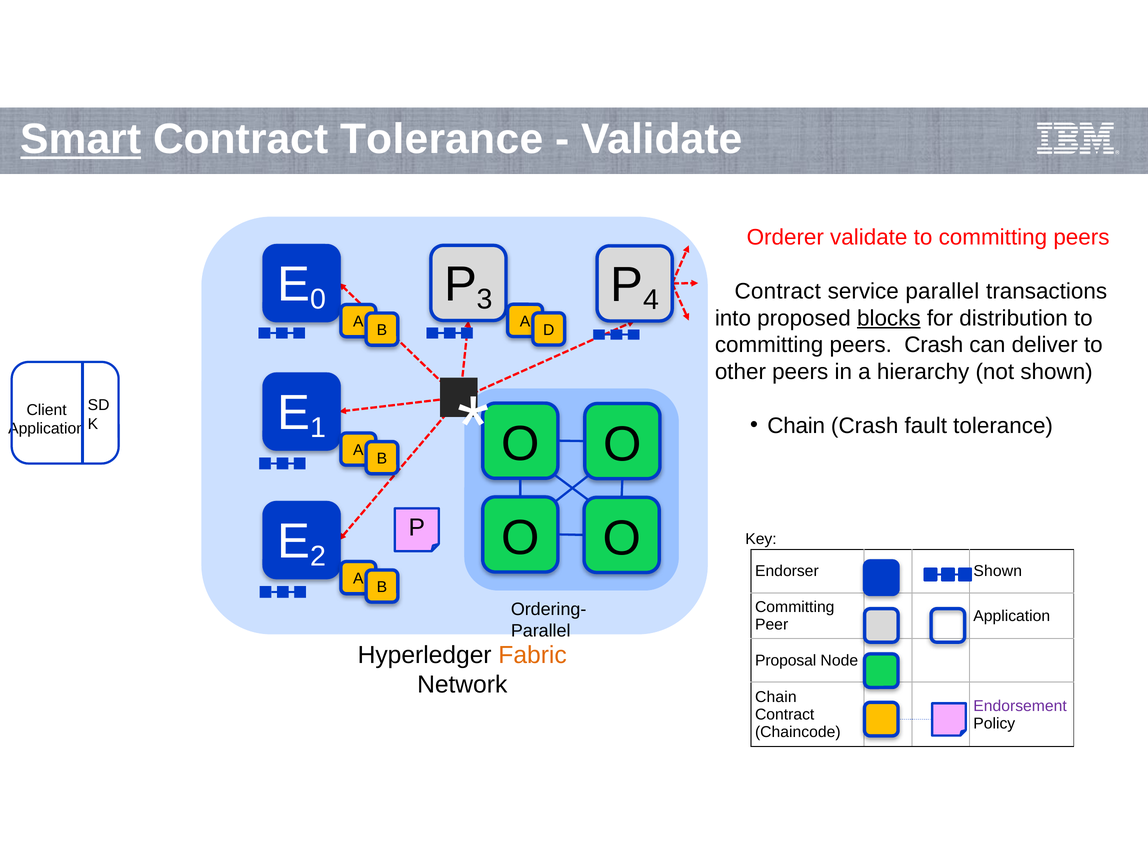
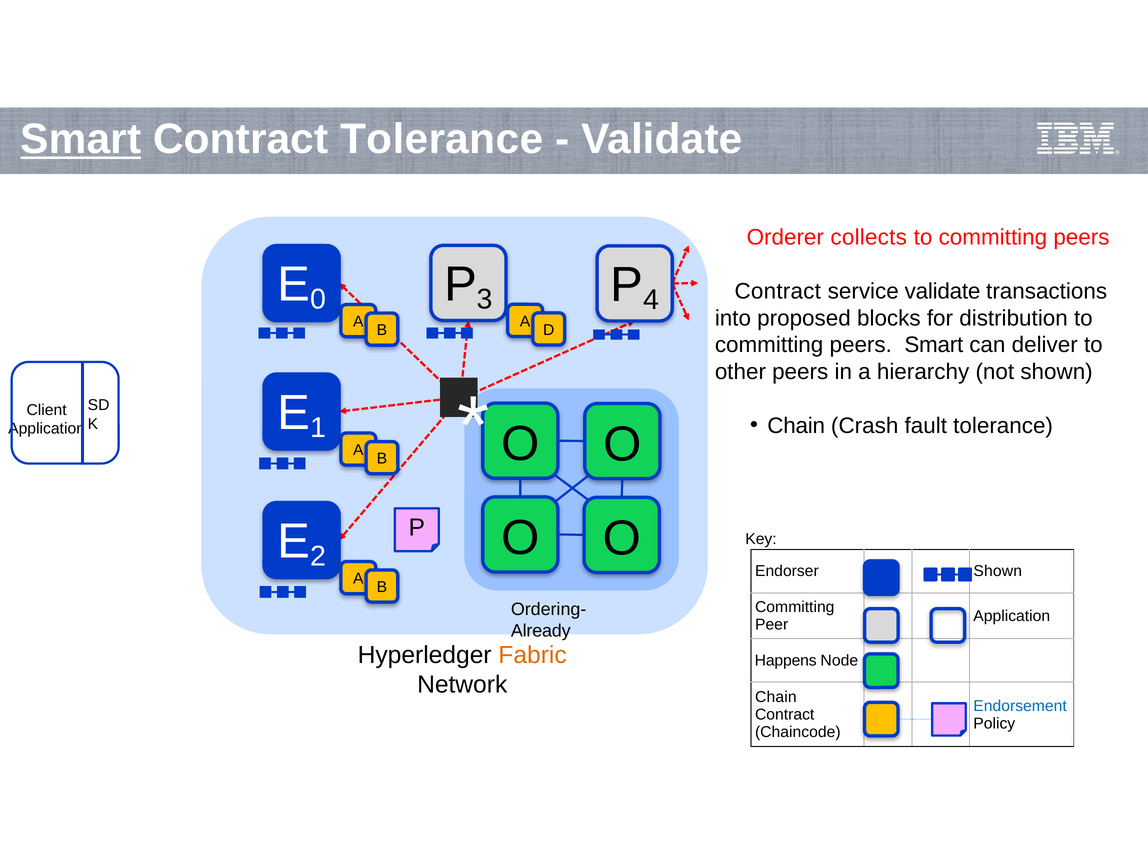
Orderer validate: validate -> collects
service parallel: parallel -> validate
blocks underline: present -> none
peers Crash: Crash -> Smart
Parallel at (541, 631): Parallel -> Already
Proposal: Proposal -> Happens
Endorsement colour: purple -> blue
